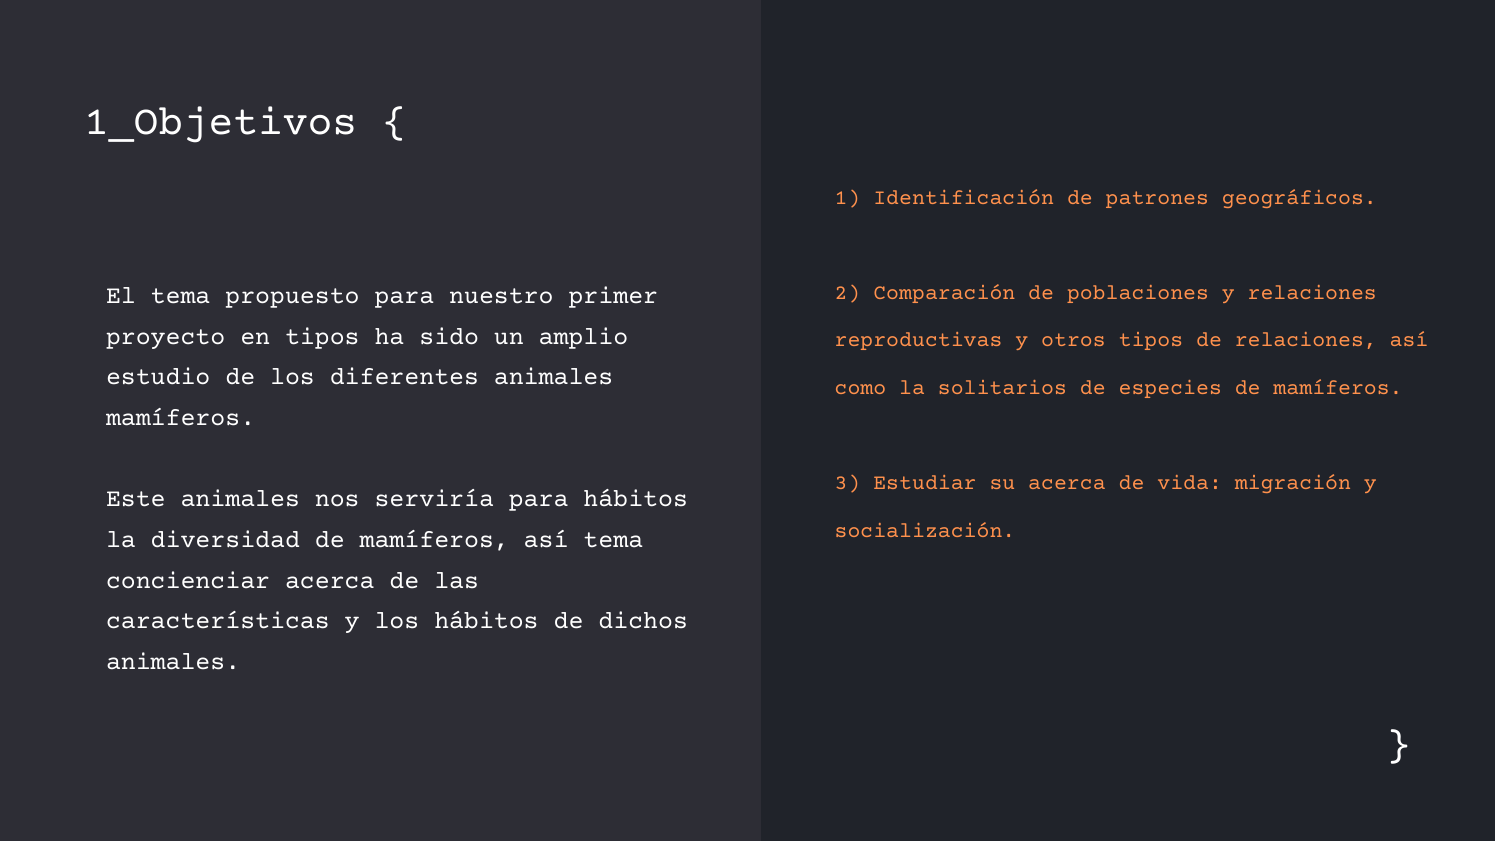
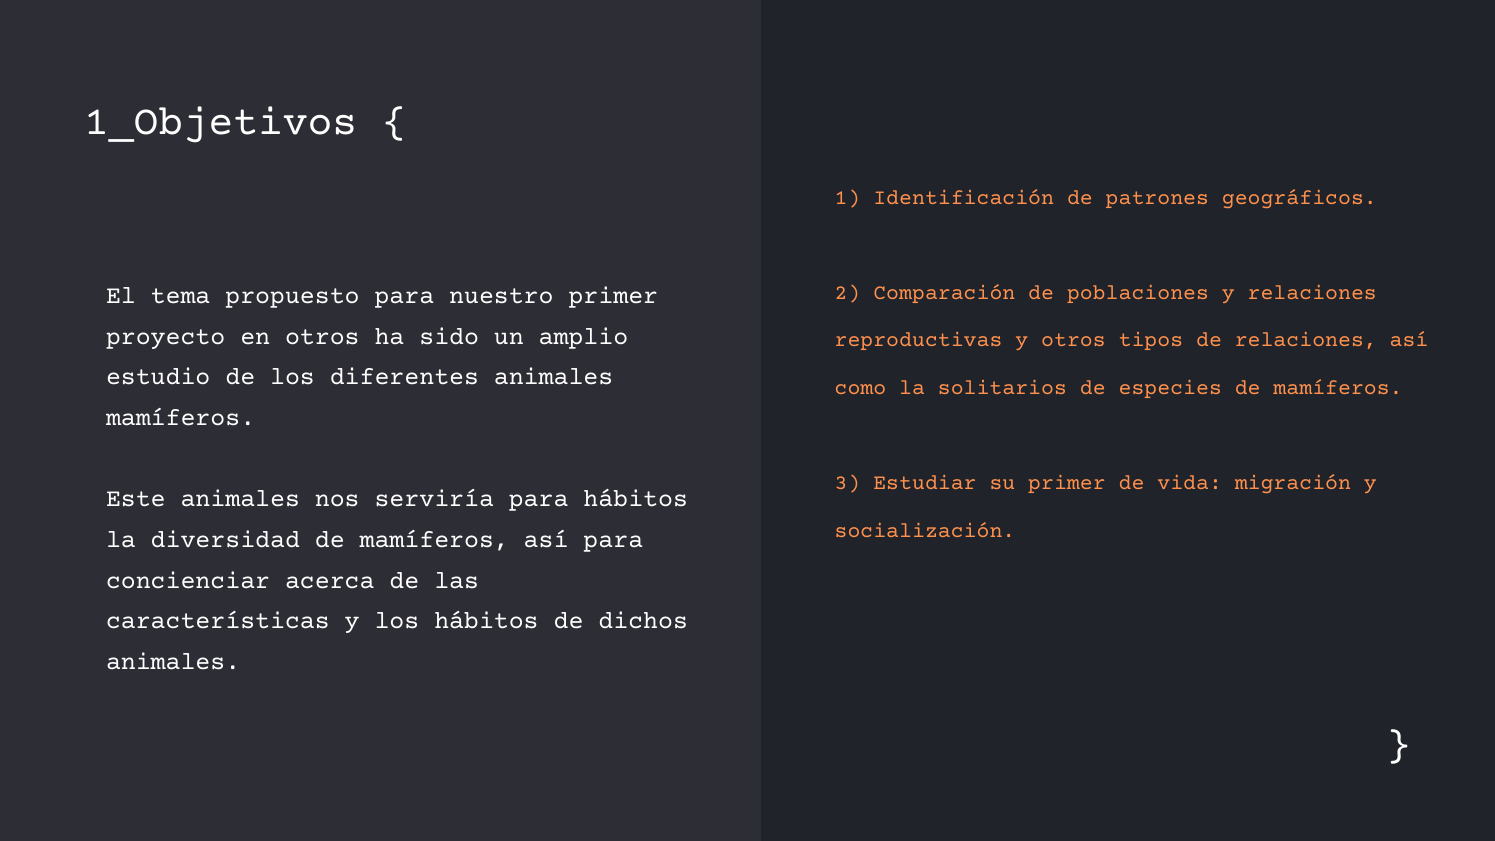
en tipos: tipos -> otros
su acerca: acerca -> primer
así tema: tema -> para
